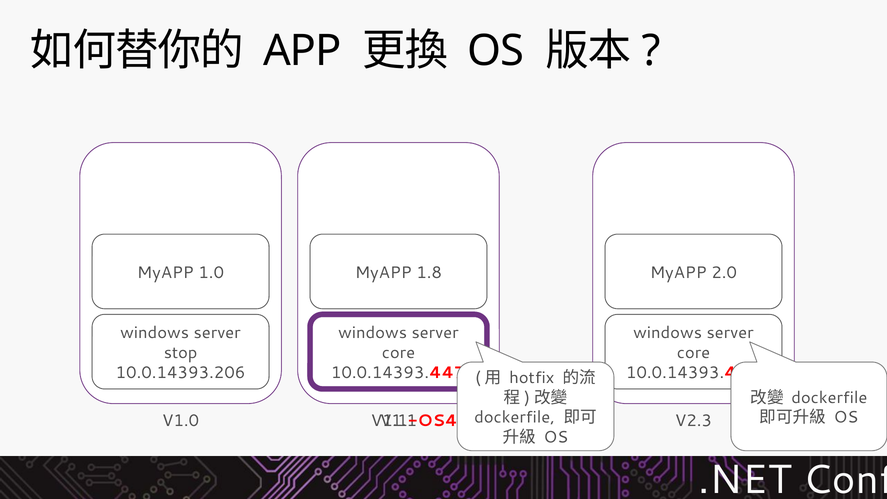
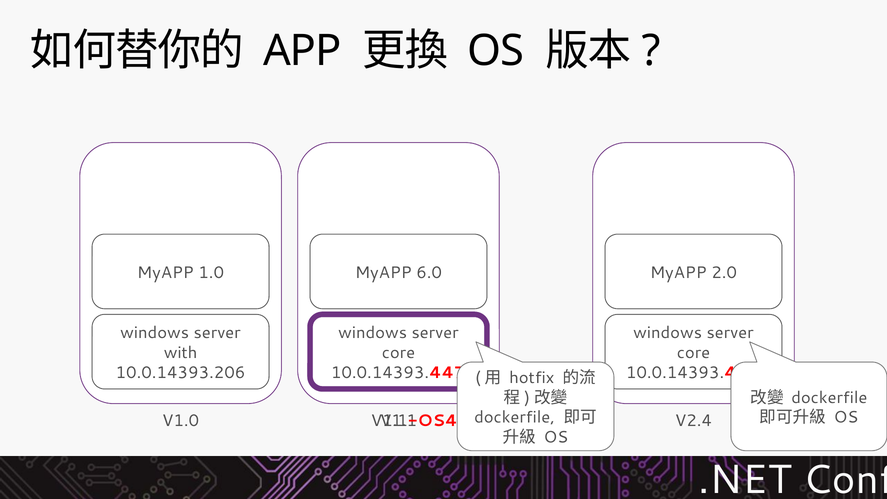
1.8: 1.8 -> 6.0
stop: stop -> with
V2.3: V2.3 -> V2.4
